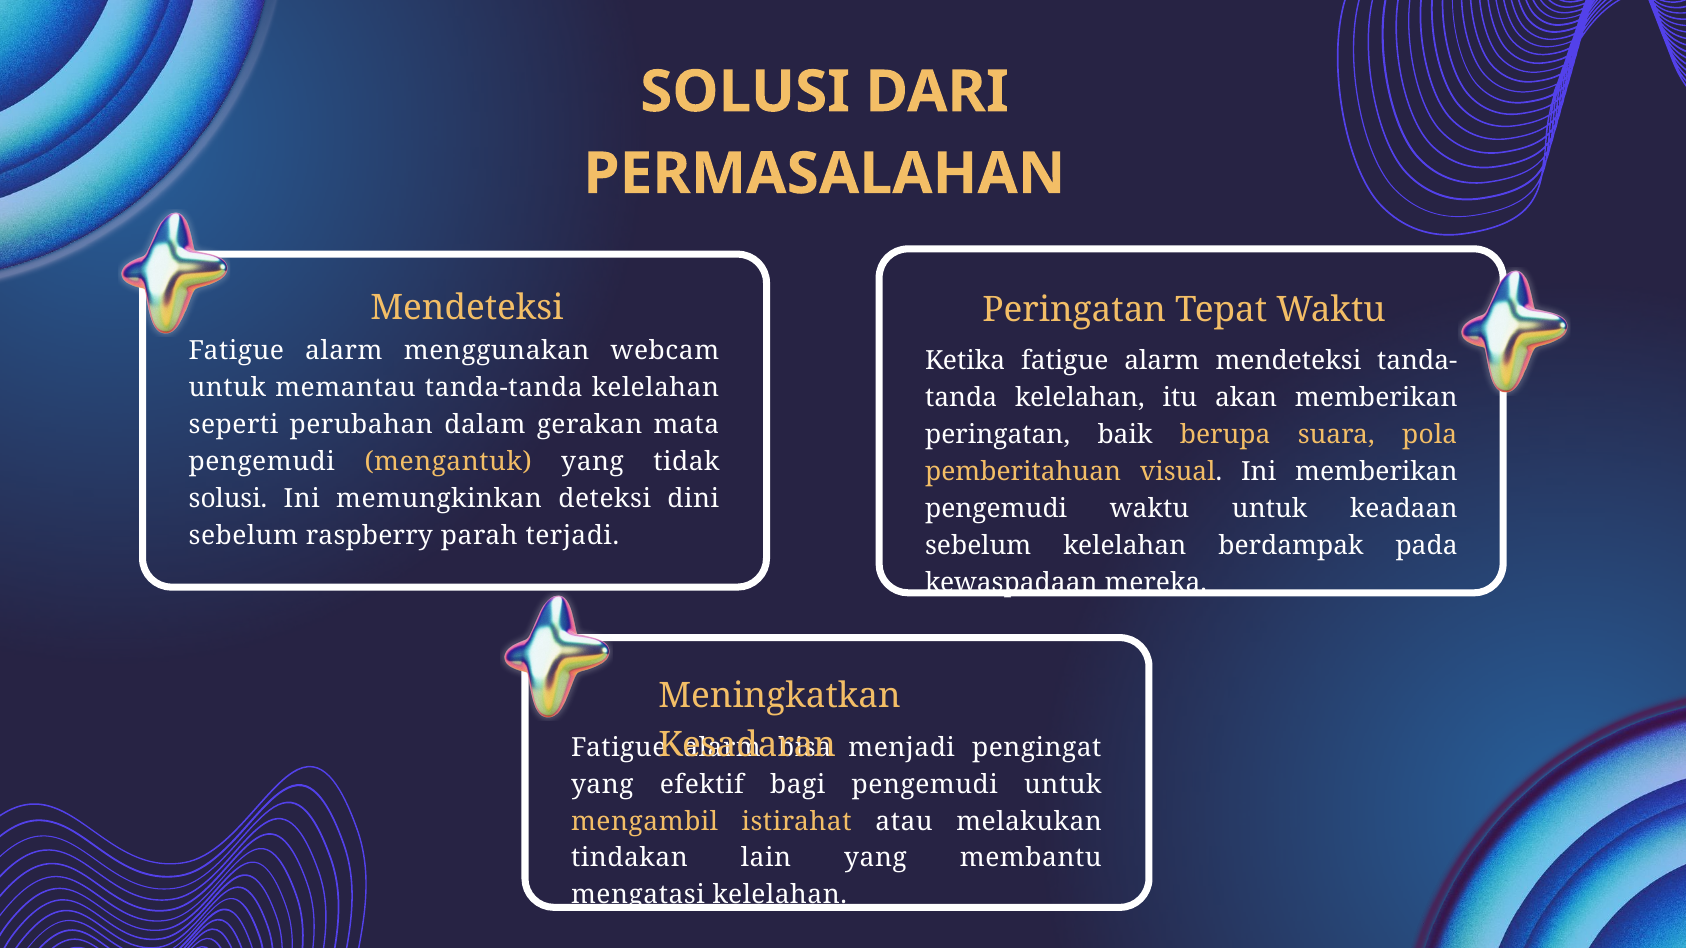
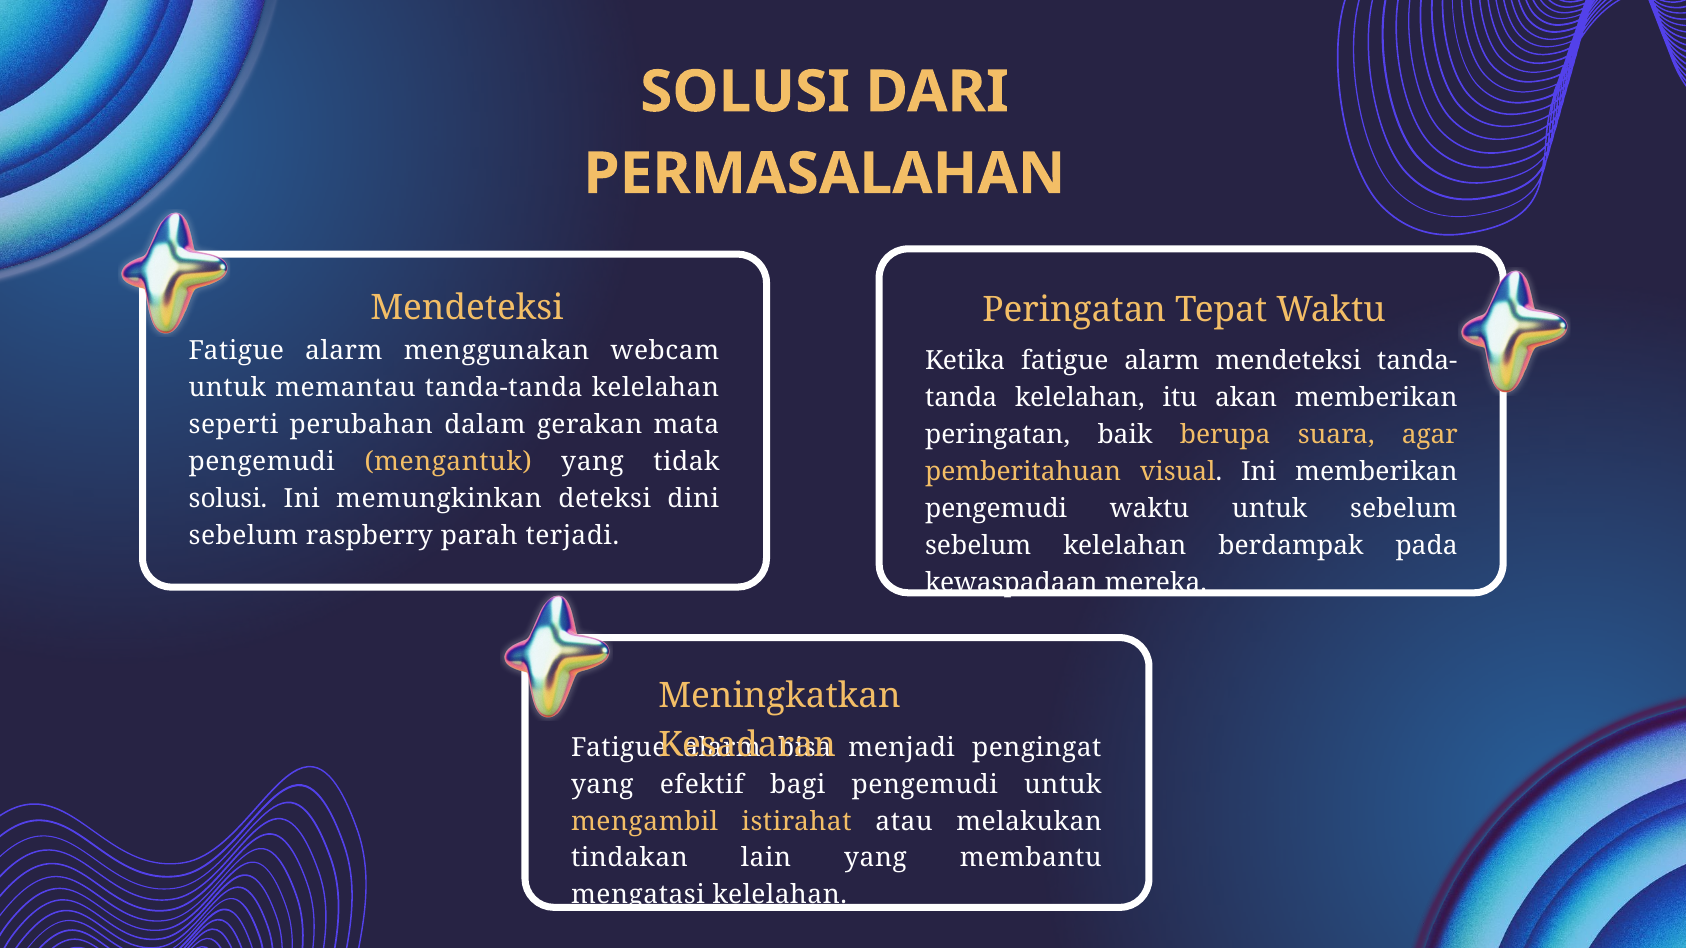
pola: pola -> agar
untuk keadaan: keadaan -> sebelum
